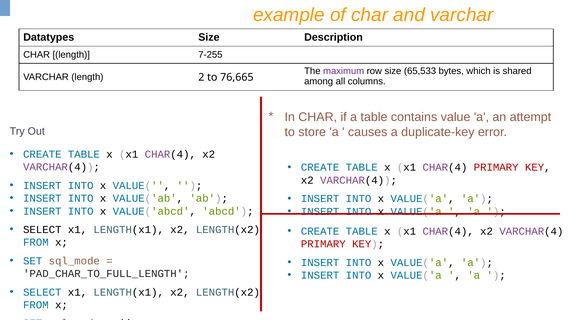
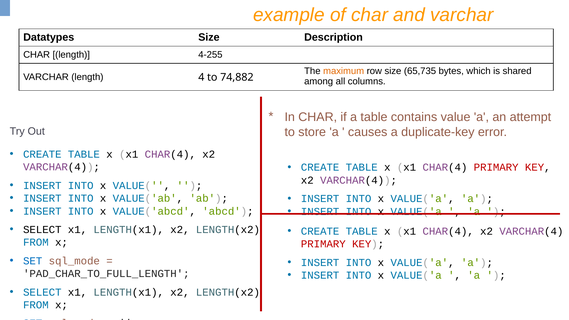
7-255: 7-255 -> 4-255
maximum colour: purple -> orange
65,533: 65,533 -> 65,735
2: 2 -> 4
76,665: 76,665 -> 74,882
